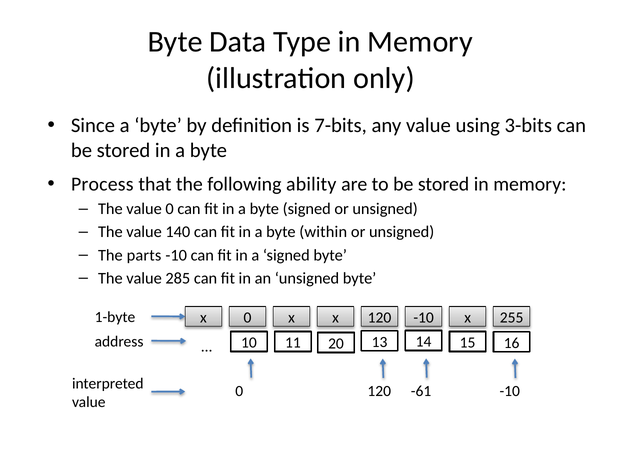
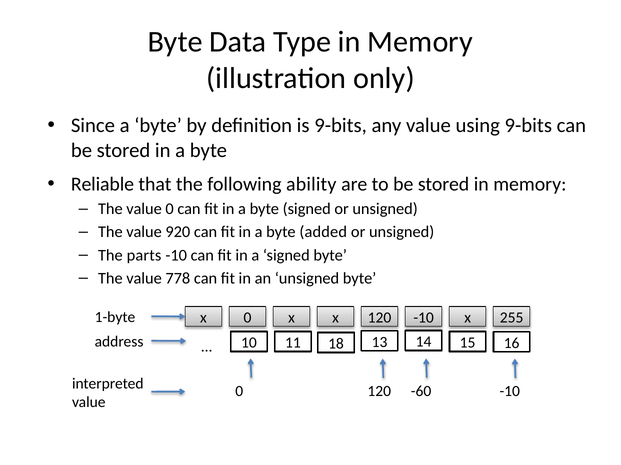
is 7-bits: 7-bits -> 9-bits
using 3-bits: 3-bits -> 9-bits
Process: Process -> Reliable
140: 140 -> 920
within: within -> added
285: 285 -> 778
20: 20 -> 18
-61: -61 -> -60
